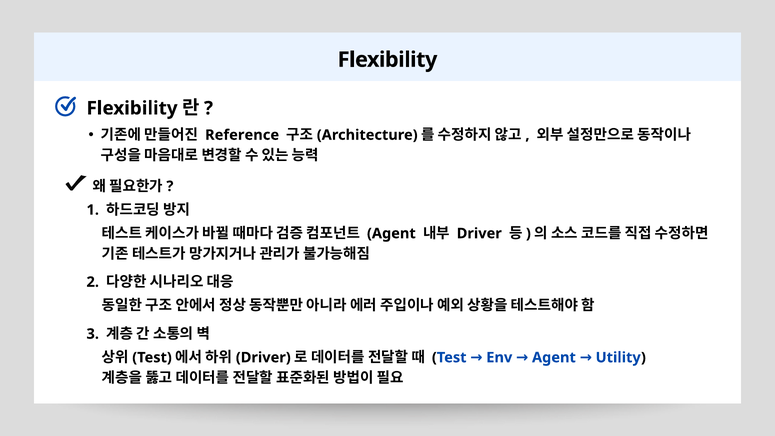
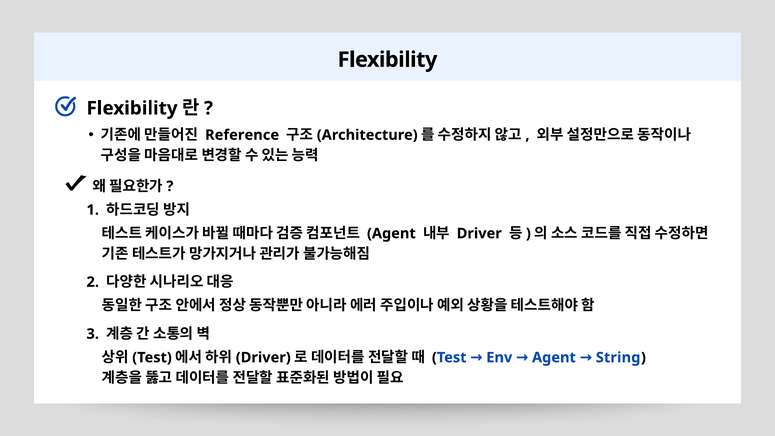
Utility: Utility -> String
